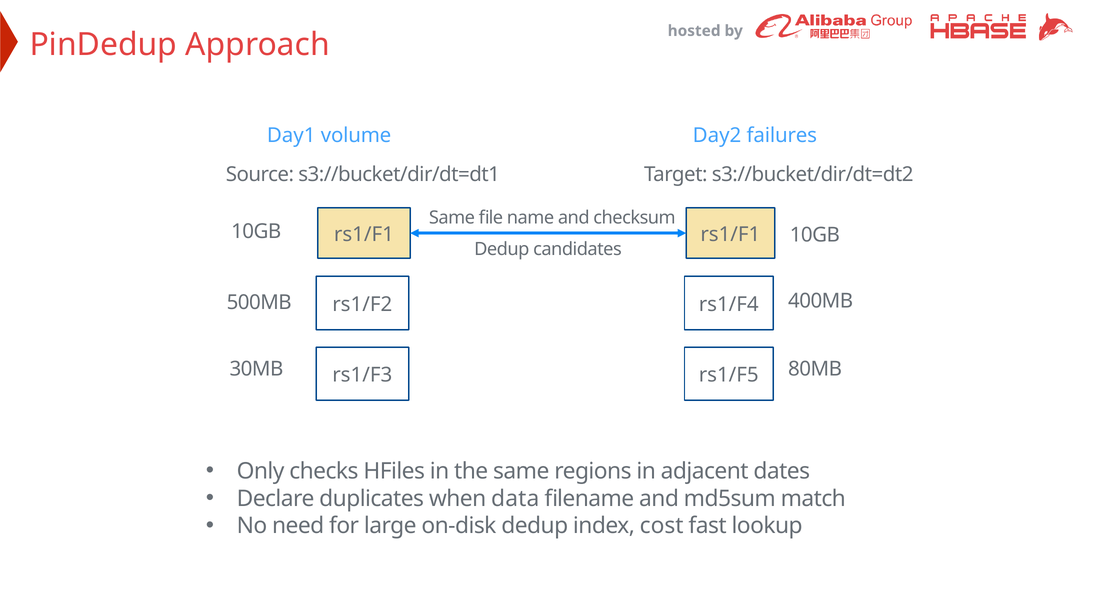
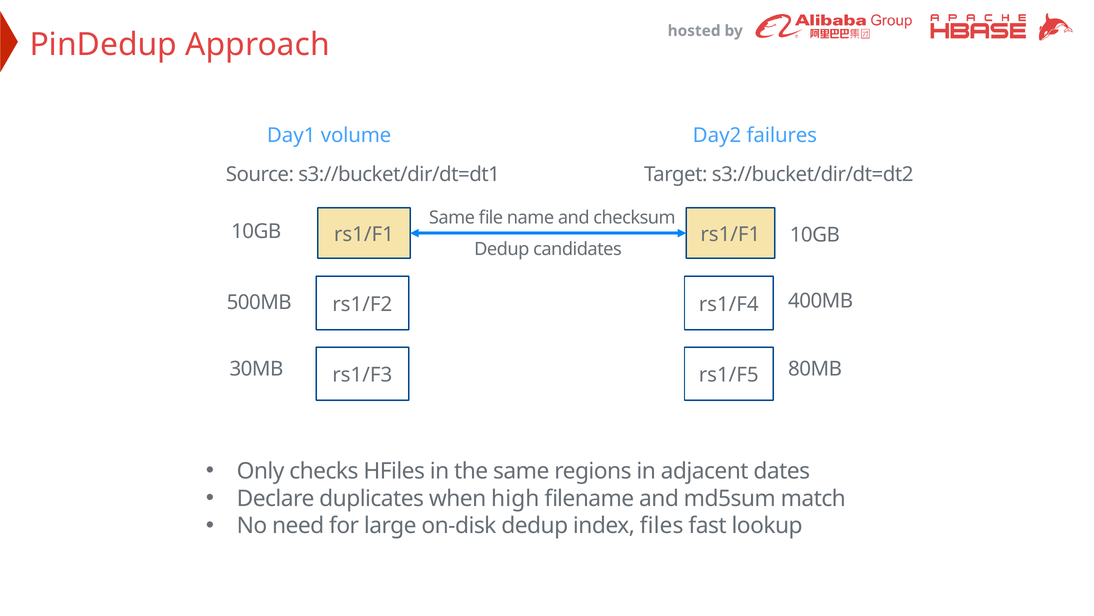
data: data -> high
cost: cost -> files
